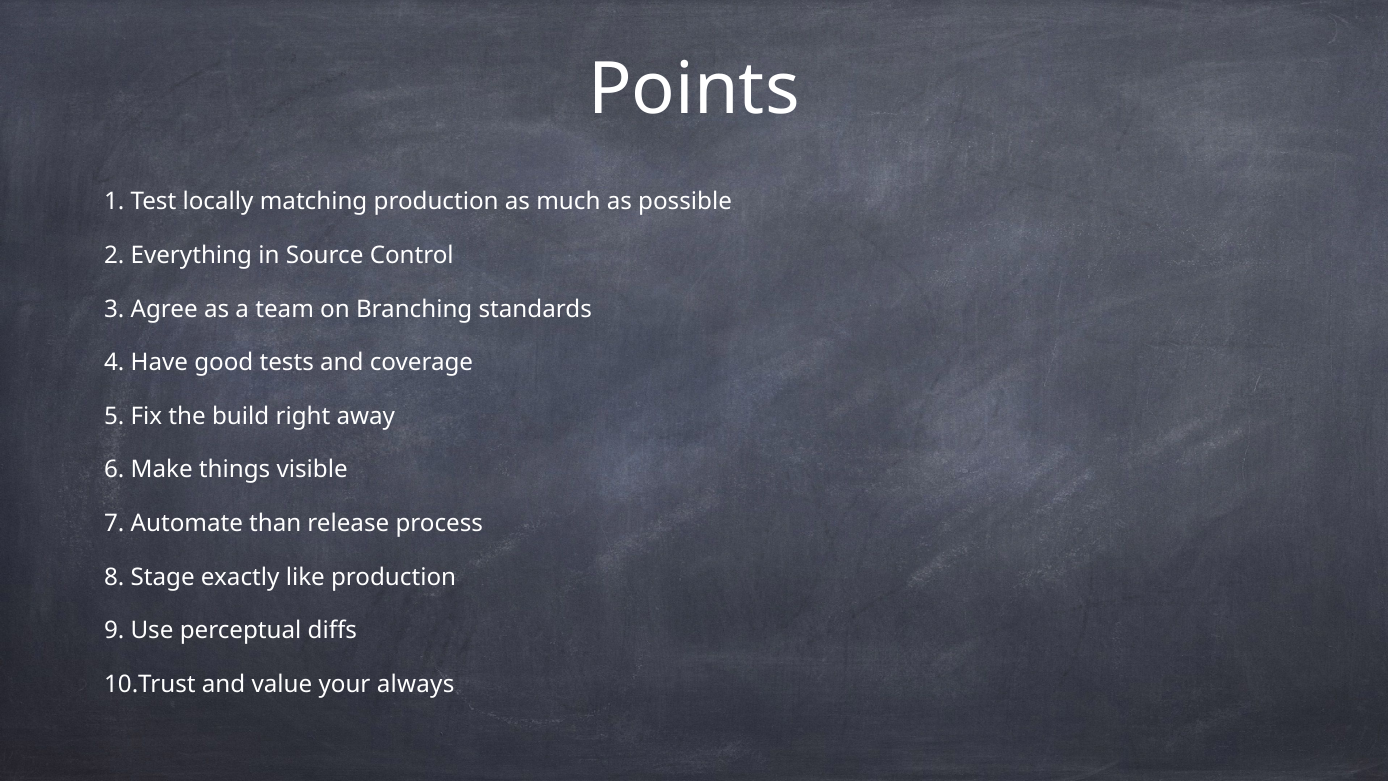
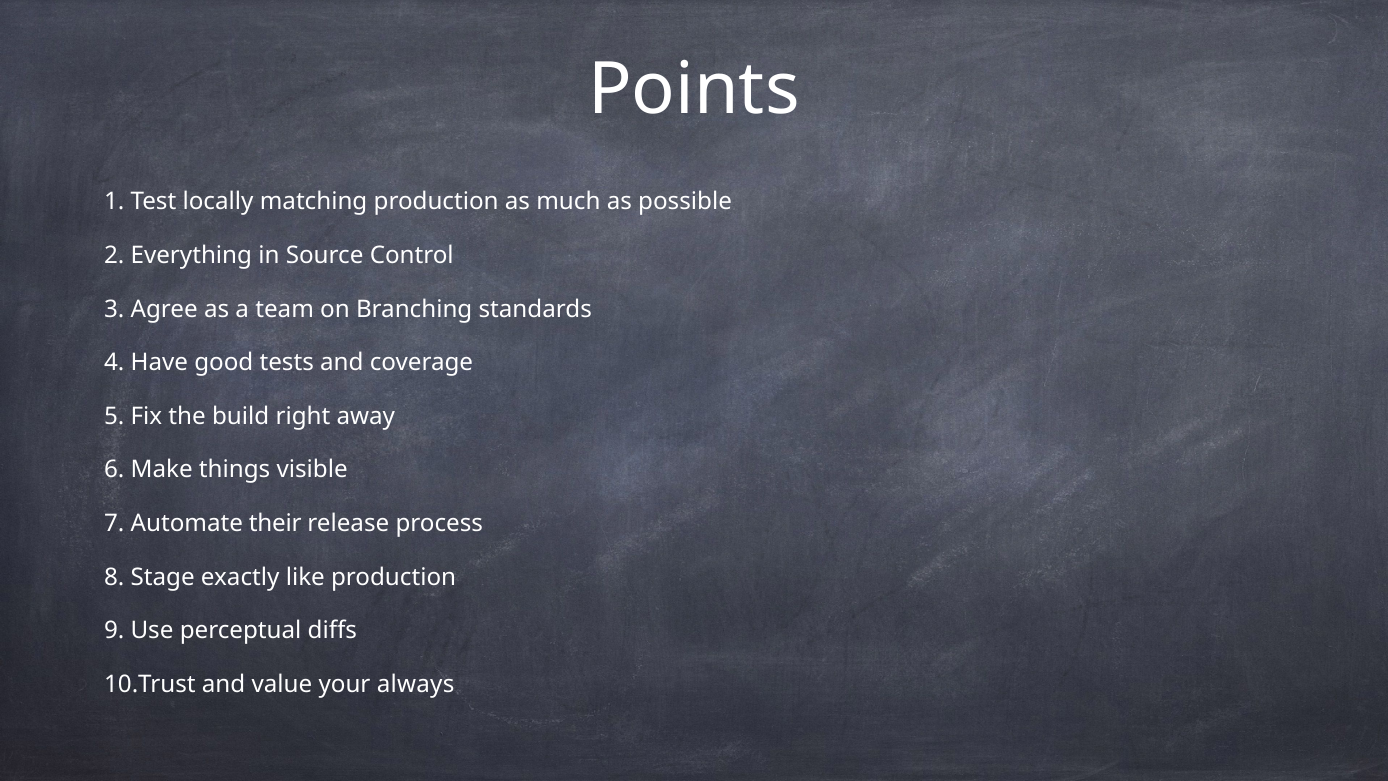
than: than -> their
